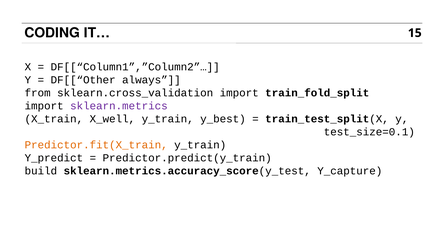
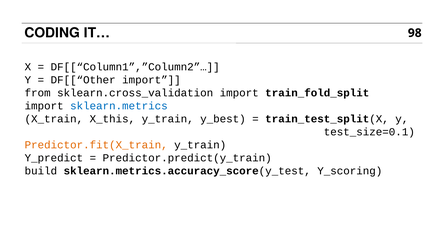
15: 15 -> 98
DF[[“Other always: always -> import
sklearn.metrics colour: purple -> blue
X_well: X_well -> X_this
Y_capture: Y_capture -> Y_scoring
